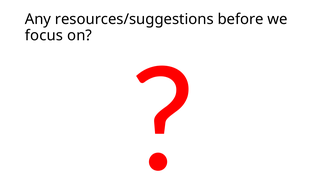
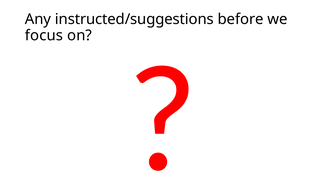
resources/suggestions: resources/suggestions -> instructed/suggestions
